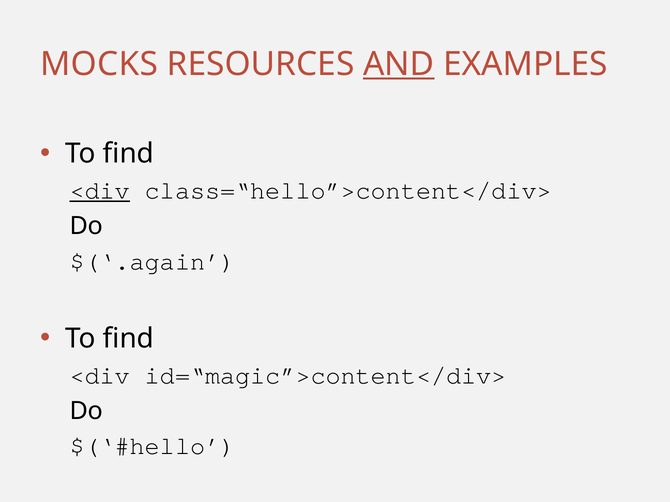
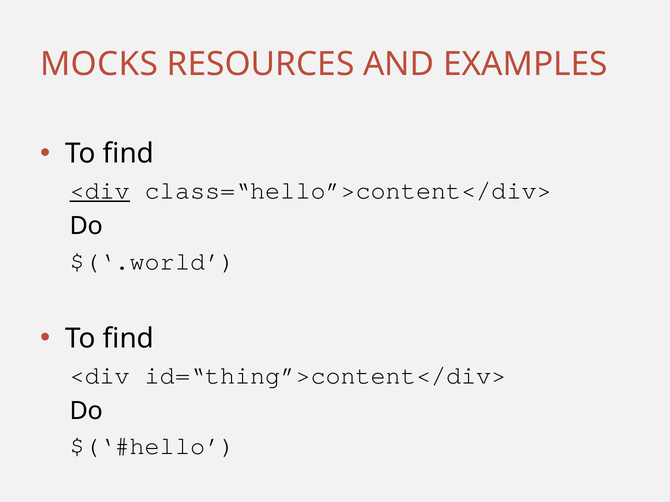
AND underline: present -> none
$(‘.again: $(‘.again -> $(‘.world
id=“magic”>content</div>: id=“magic”>content</div> -> id=“thing”>content</div>
